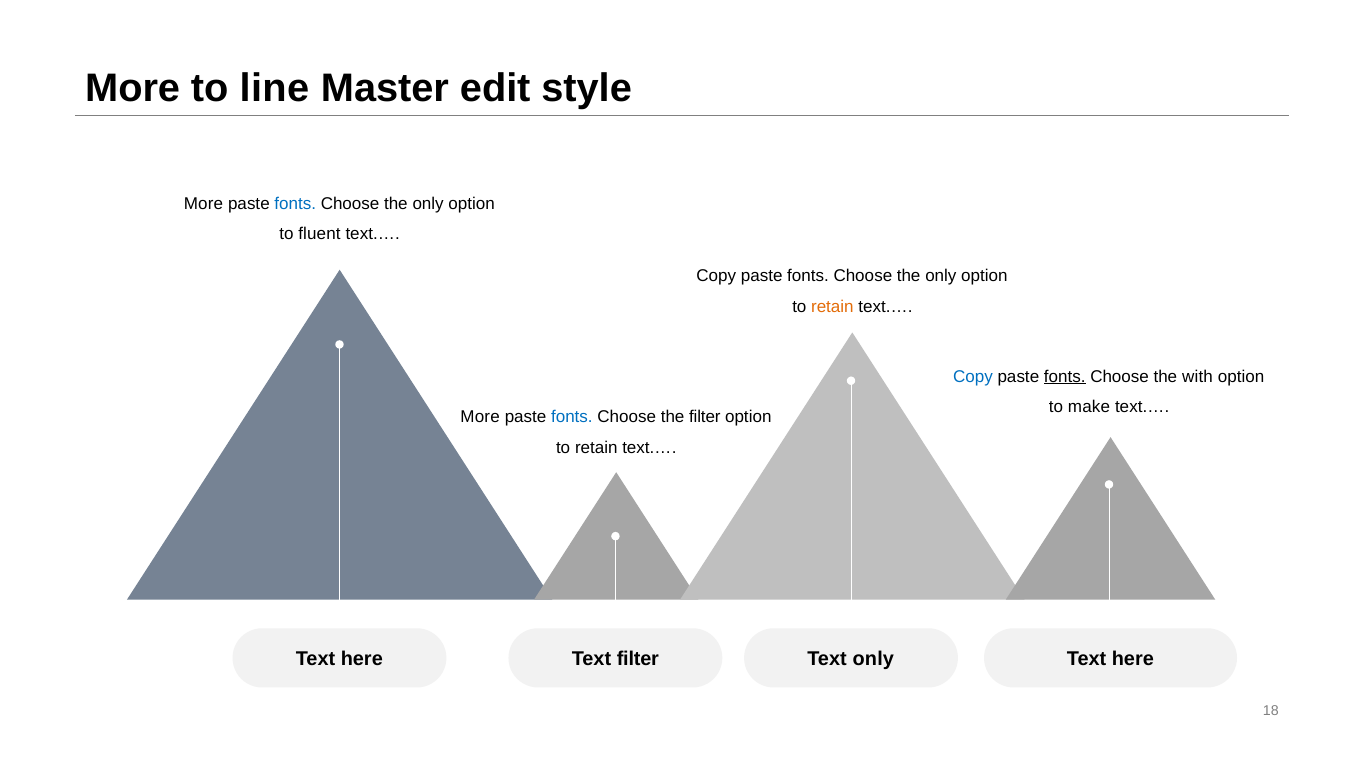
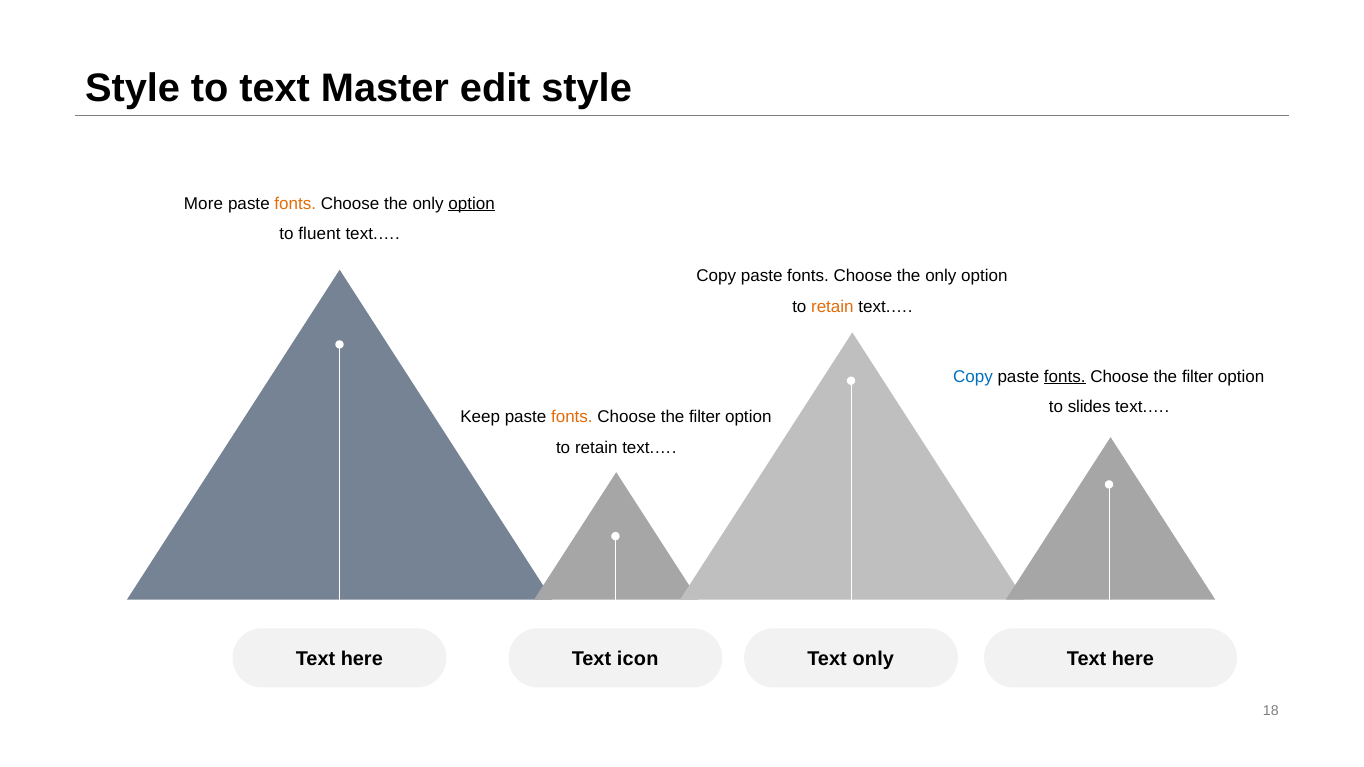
More at (133, 88): More -> Style
to line: line -> text
fonts at (295, 203) colour: blue -> orange
option at (472, 203) underline: none -> present
with at (1197, 377): with -> filter
make: make -> slides
More at (480, 418): More -> Keep
fonts at (572, 418) colour: blue -> orange
Text filter: filter -> icon
